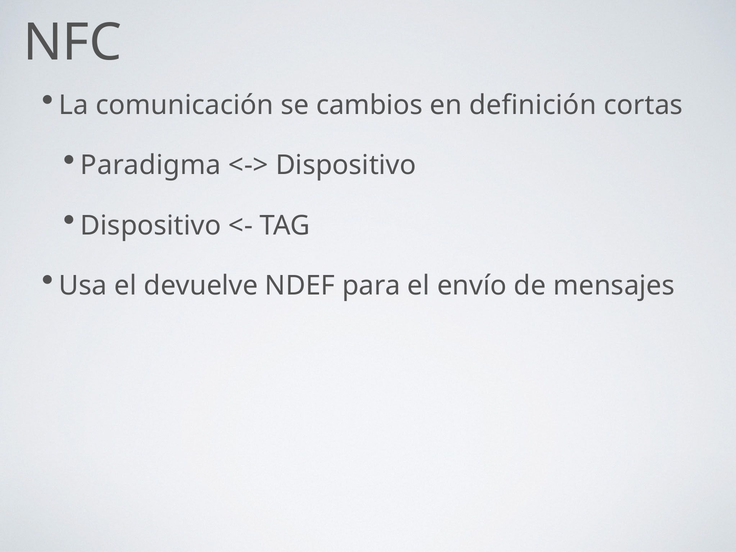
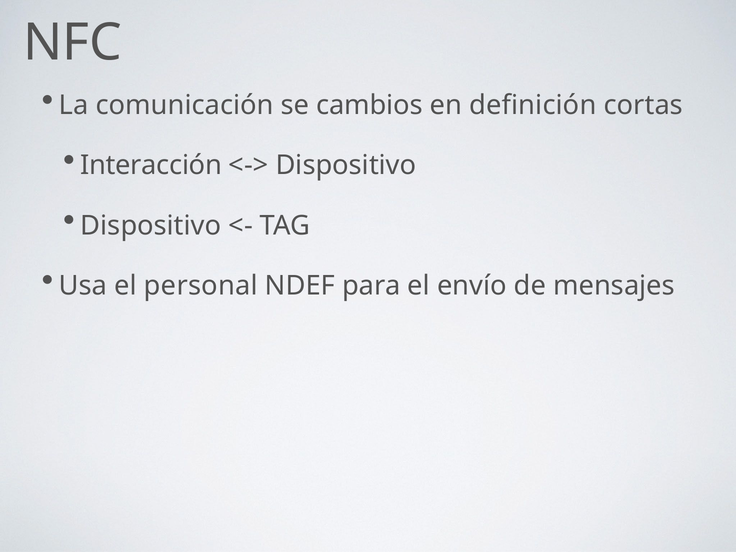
Paradigma: Paradigma -> Interacción
devuelve: devuelve -> personal
